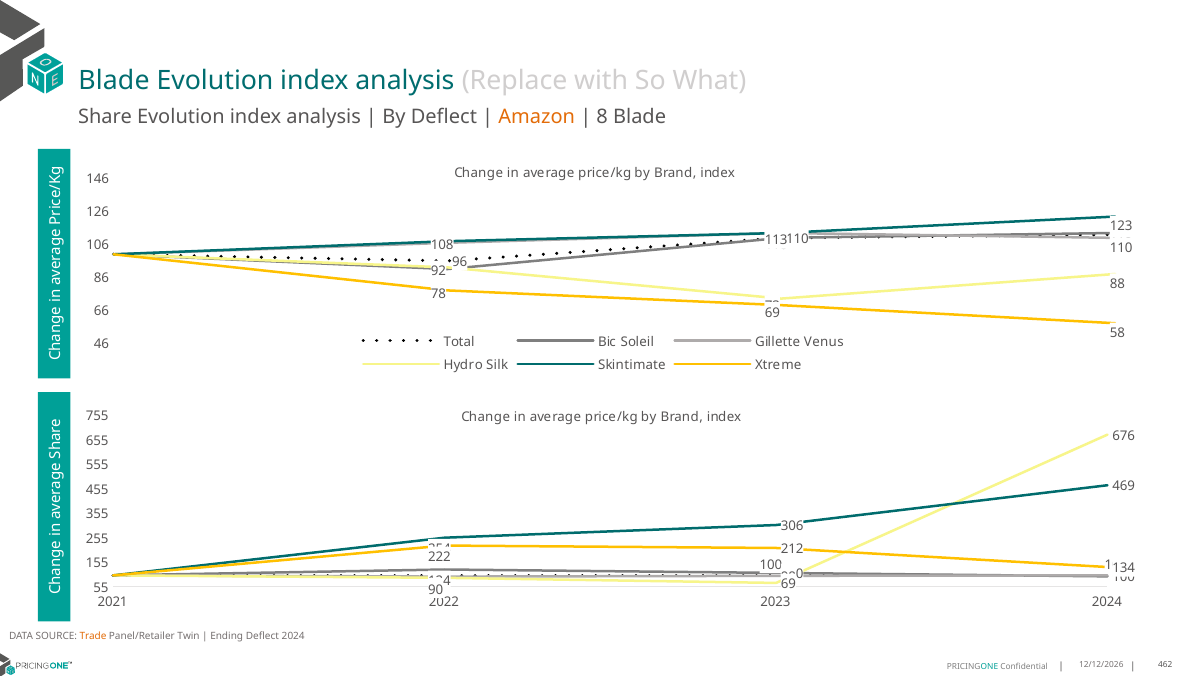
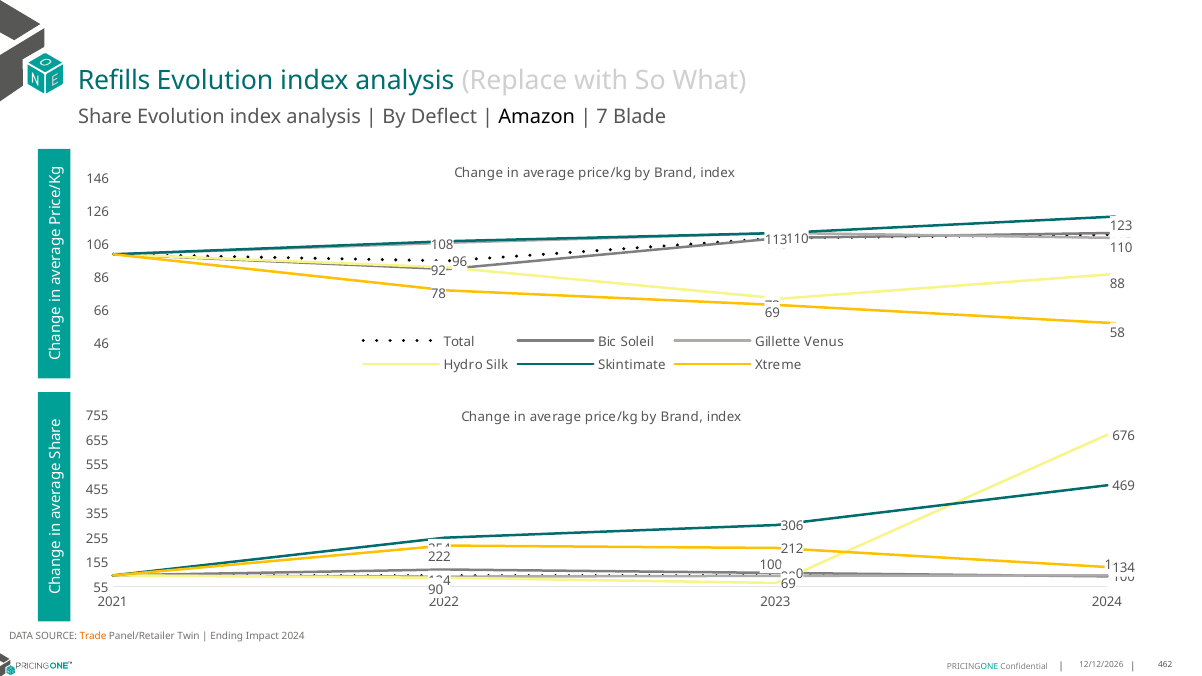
Blade at (114, 81): Blade -> Refills
Amazon colour: orange -> black
8: 8 -> 7
Ending Deflect: Deflect -> Impact
